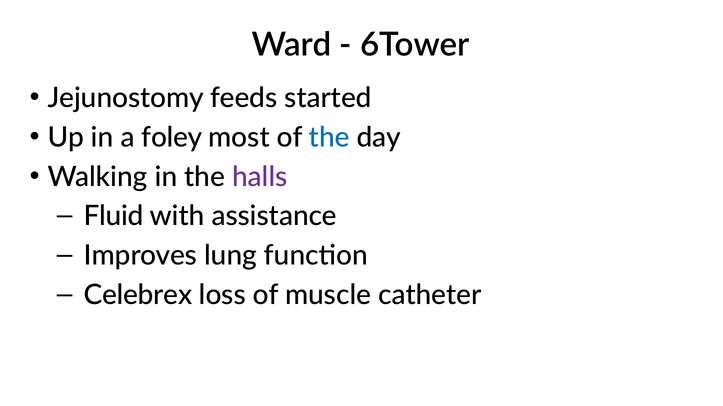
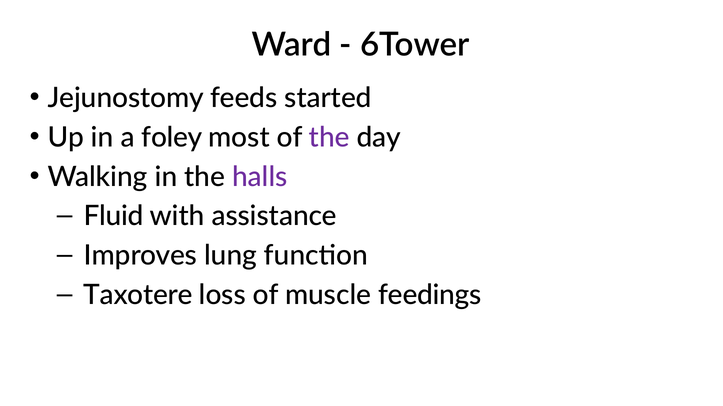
the at (329, 138) colour: blue -> purple
Celebrex: Celebrex -> Taxotere
catheter: catheter -> feedings
